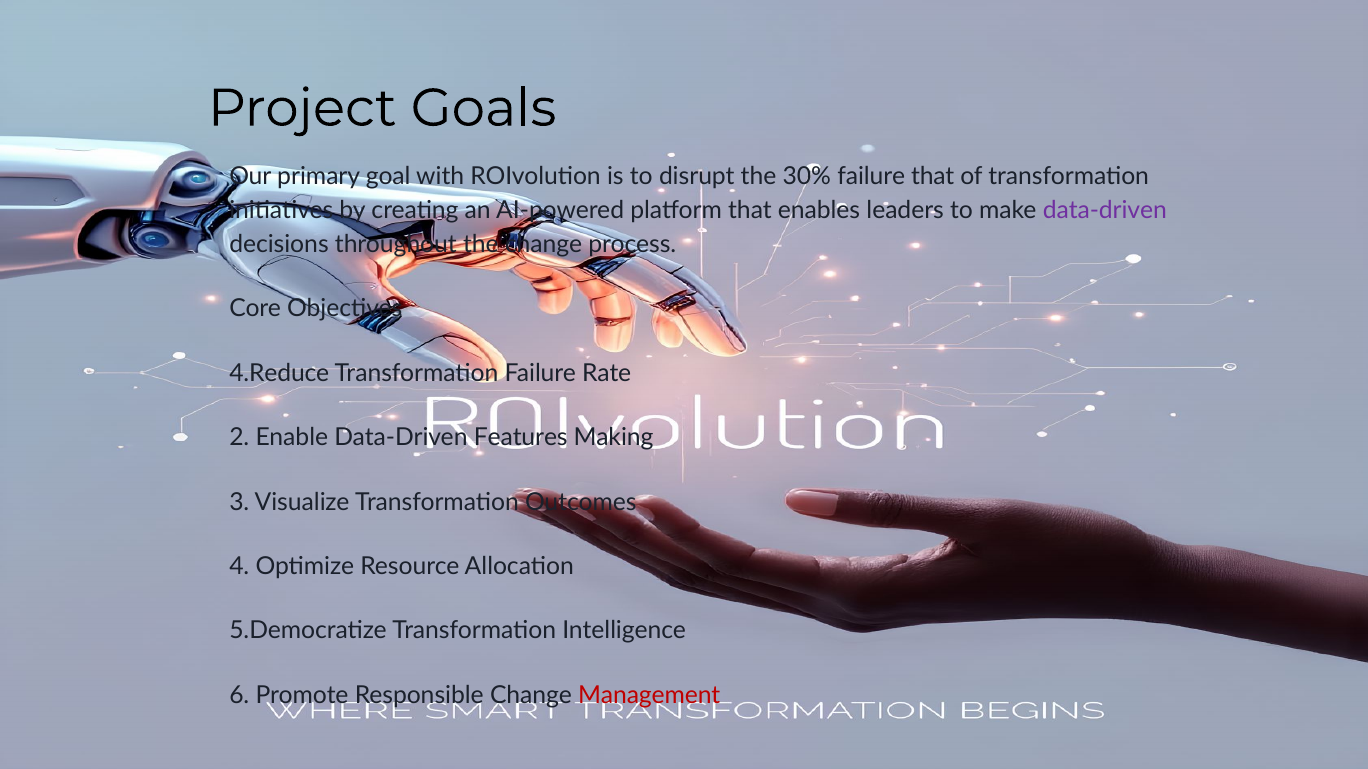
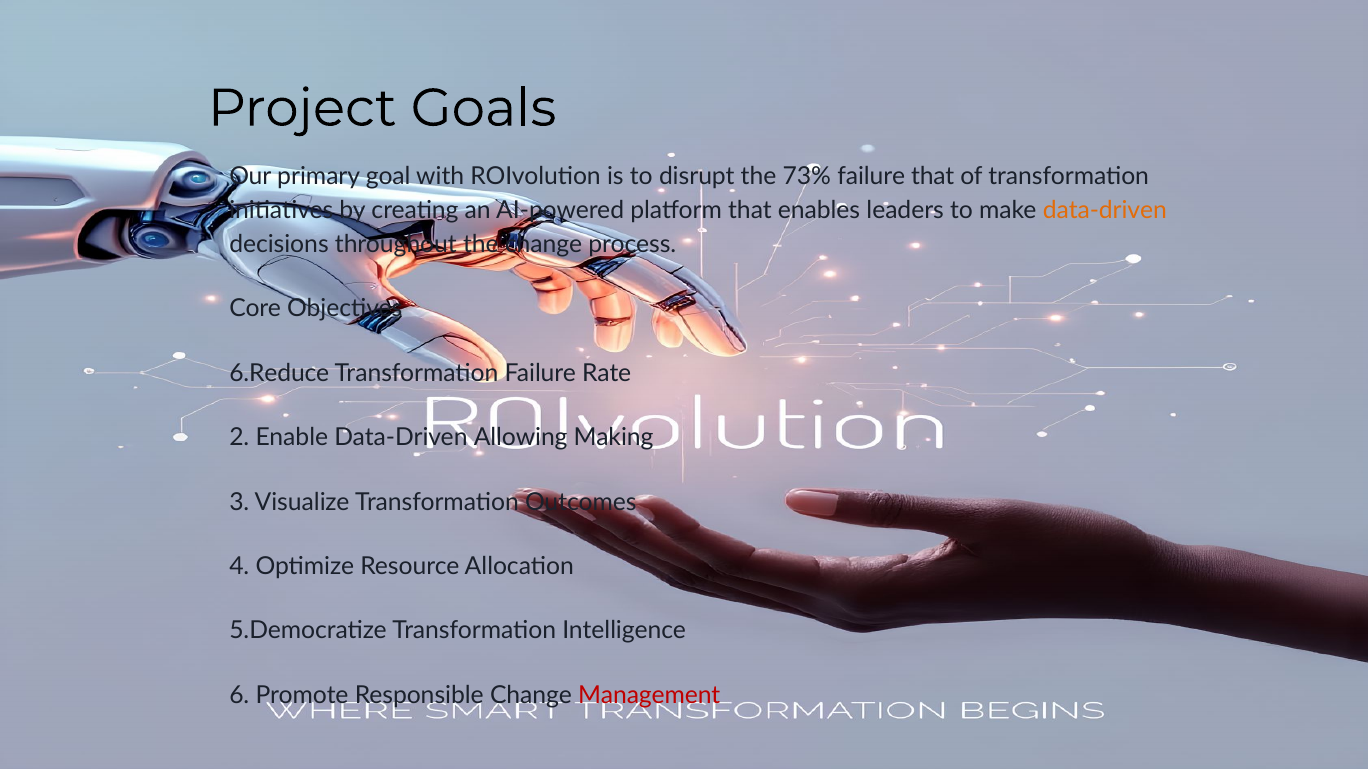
30%: 30% -> 73%
data-driven at (1105, 210) colour: purple -> orange
4.Reduce: 4.Reduce -> 6.Reduce
Features: Features -> Allowing
